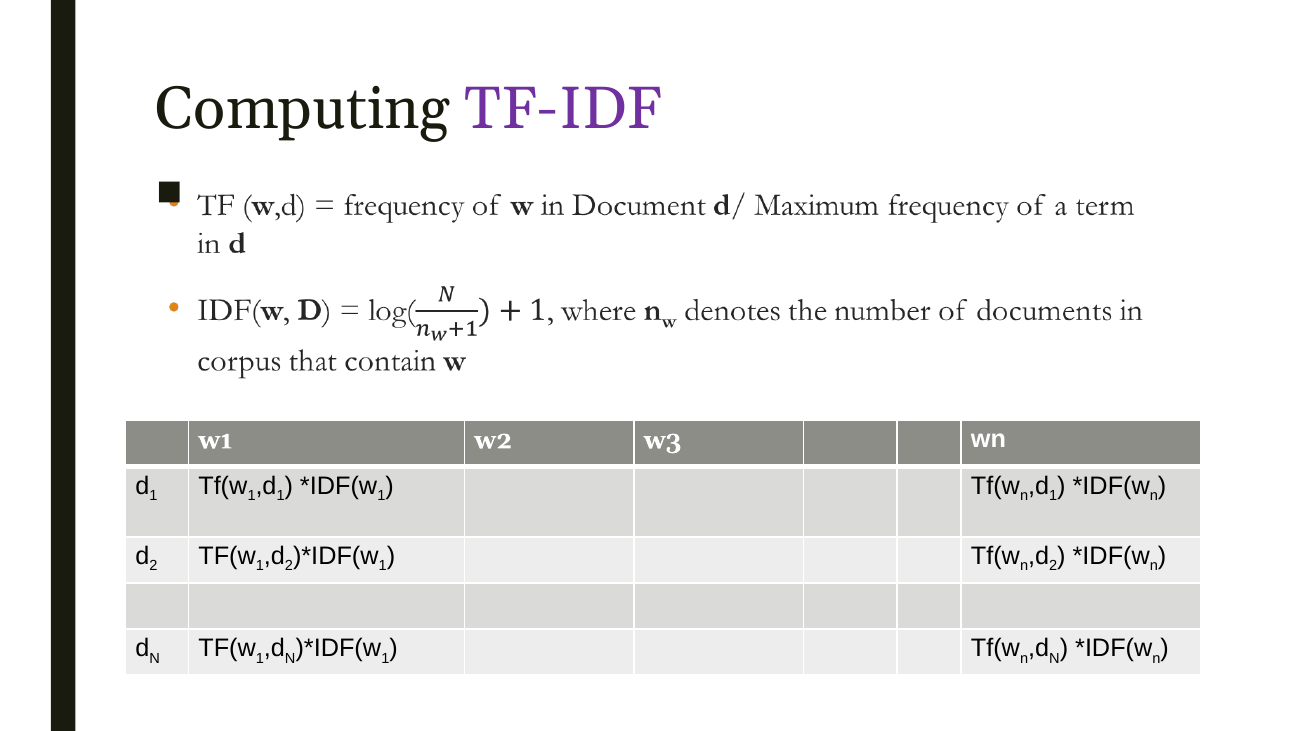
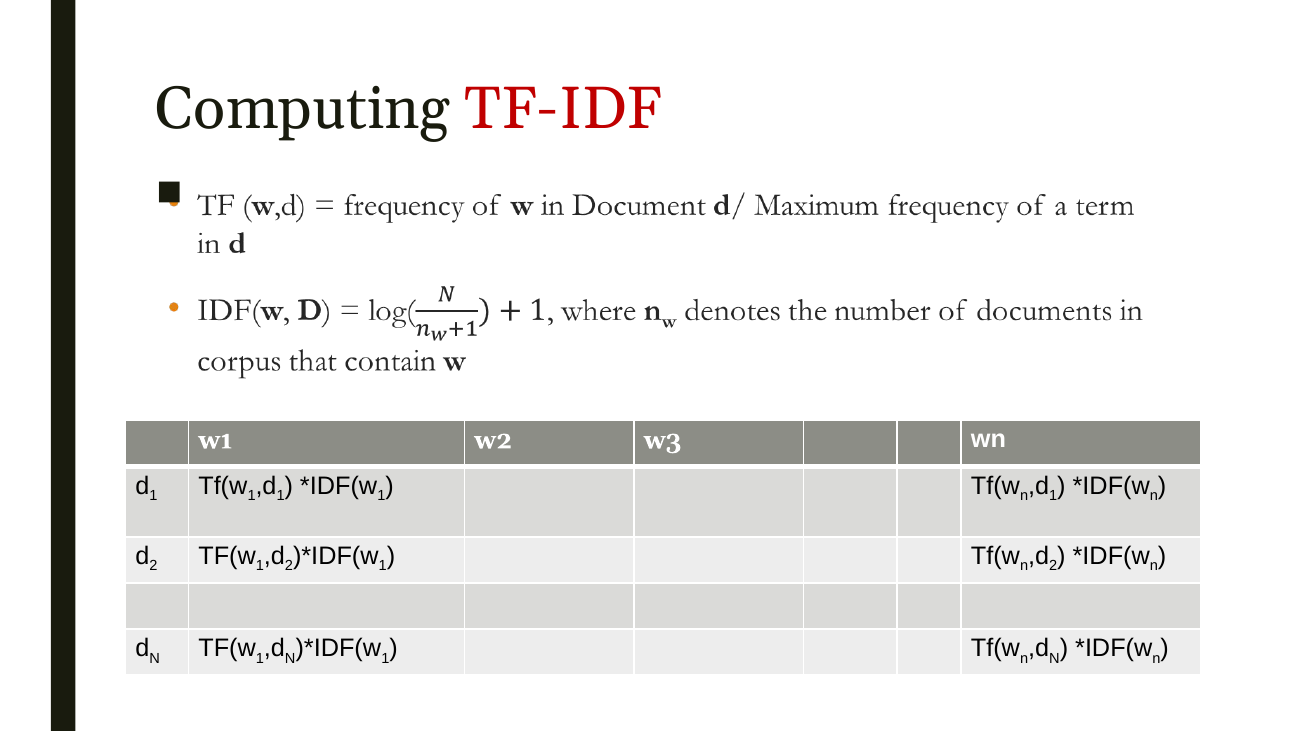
TF-IDF colour: purple -> red
